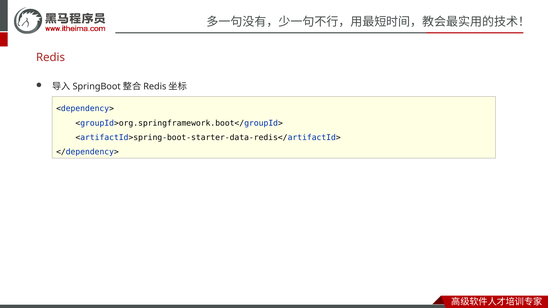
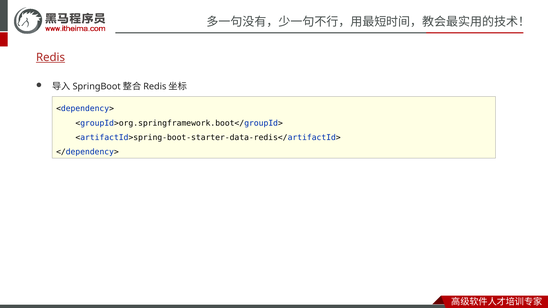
Redis underline: none -> present
